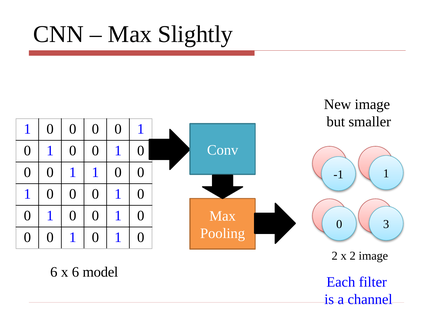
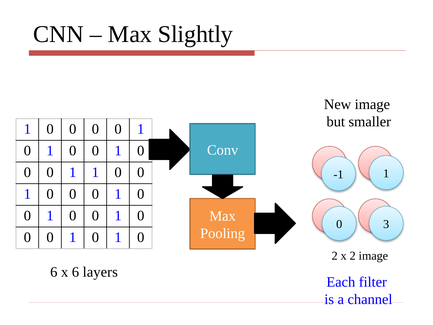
model: model -> layers
